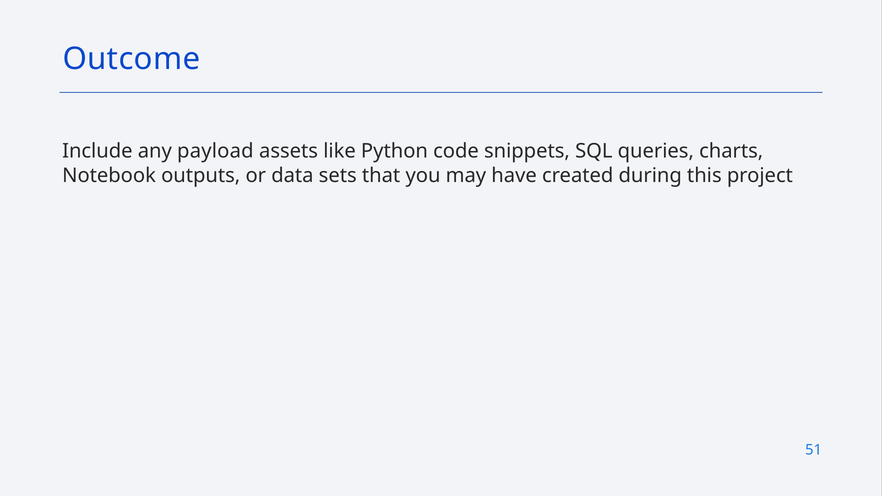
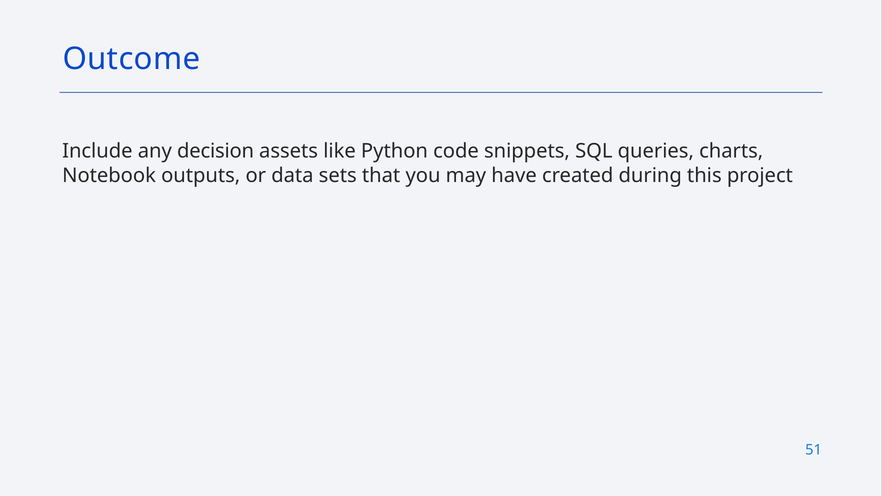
payload: payload -> decision
